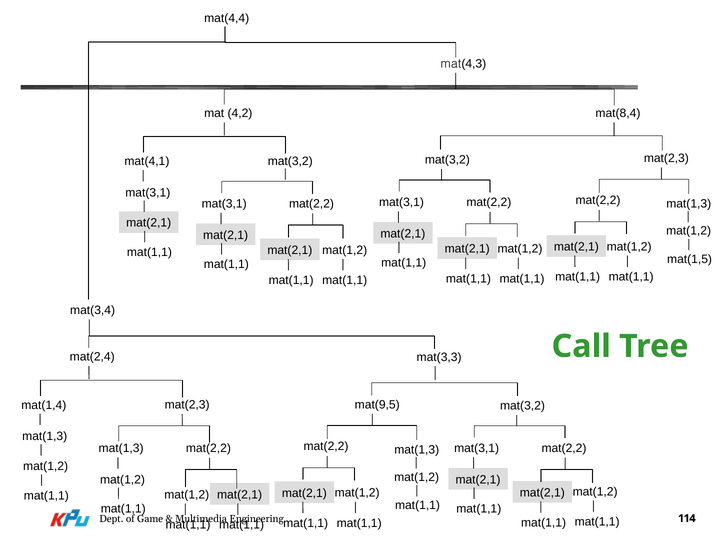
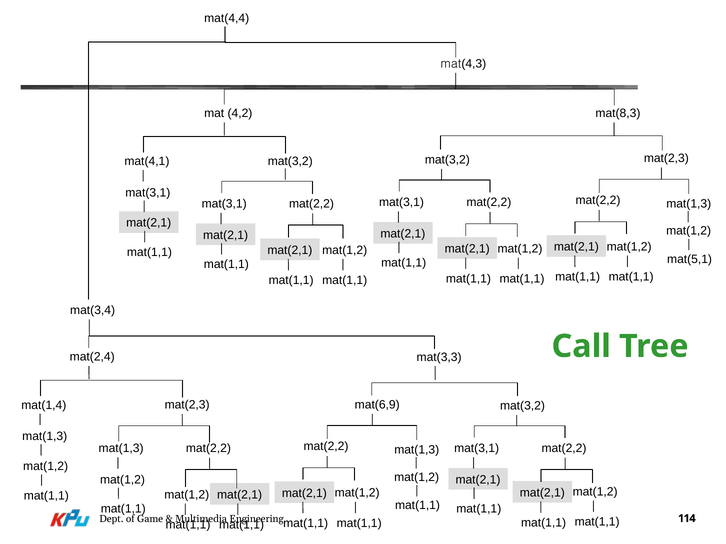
mat(8,4: mat(8,4 -> mat(8,3
mat(1,5: mat(1,5 -> mat(5,1
mat(9,5: mat(9,5 -> mat(6,9
